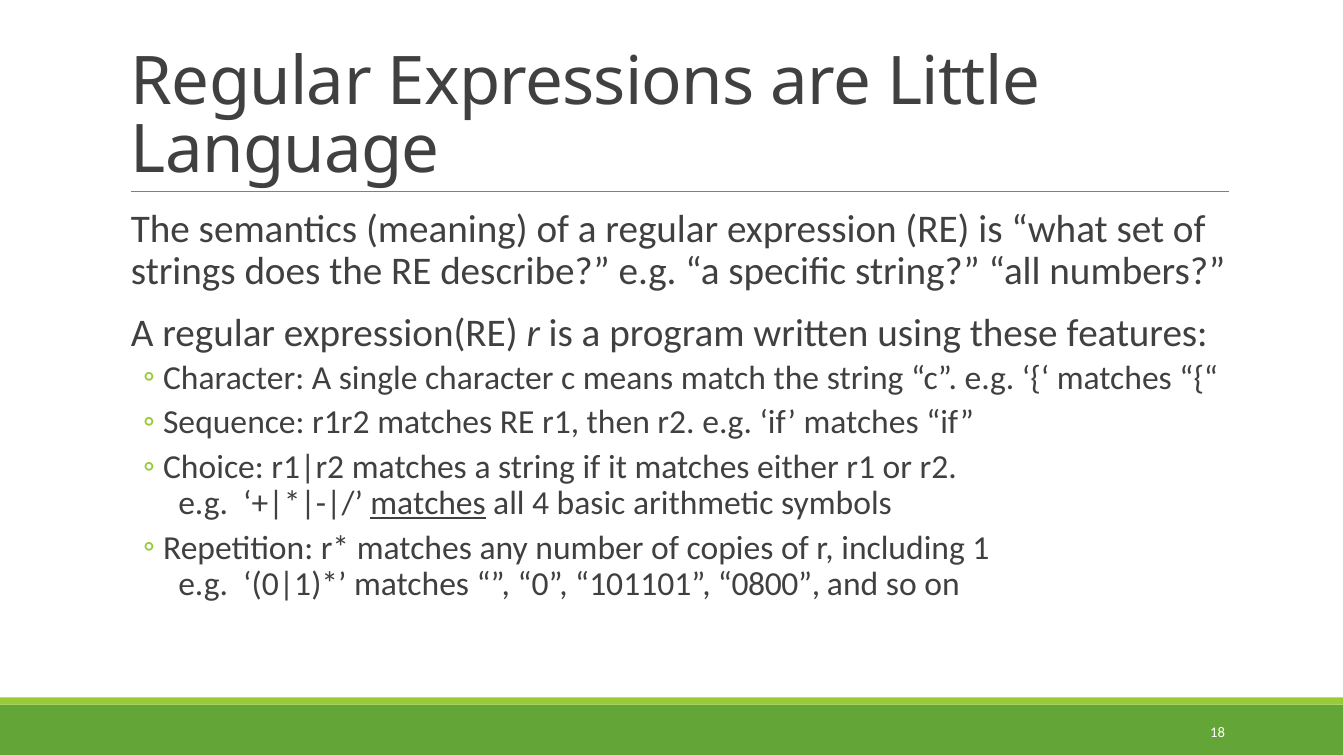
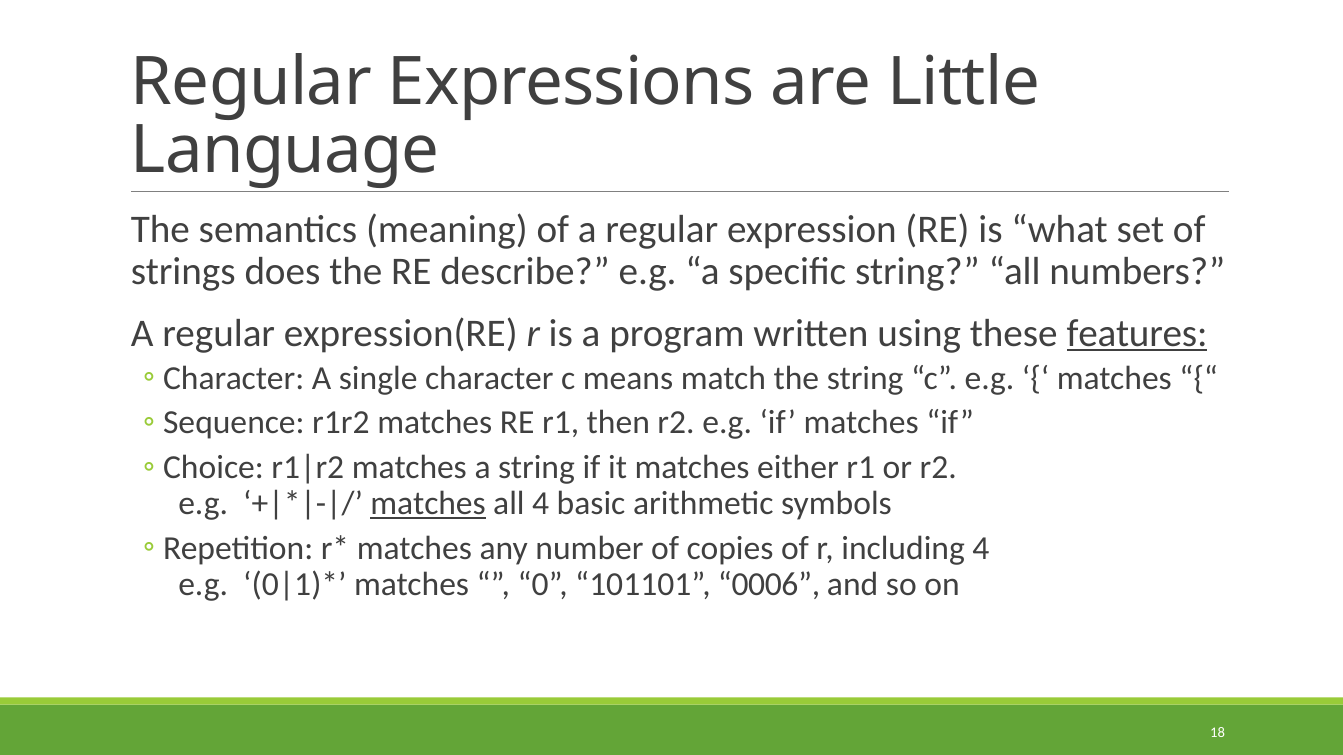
features underline: none -> present
including 1: 1 -> 4
0800: 0800 -> 0006
